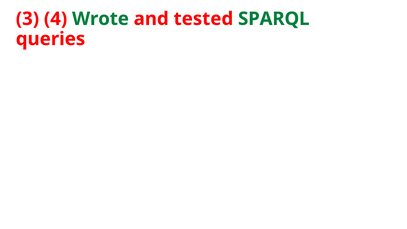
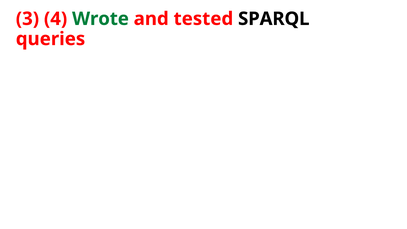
SPARQL colour: green -> black
